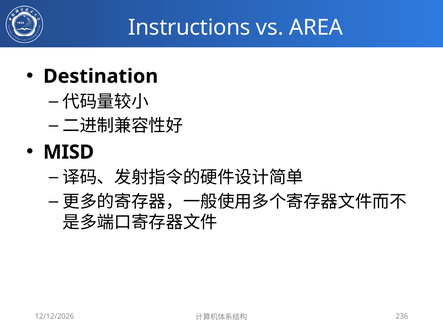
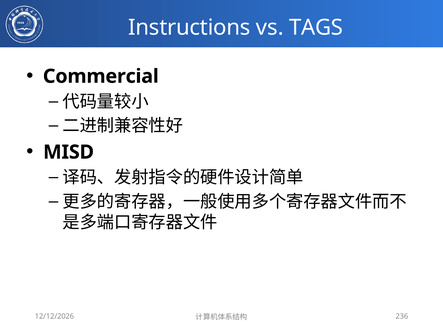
AREA: AREA -> TAGS
Destination: Destination -> Commercial
